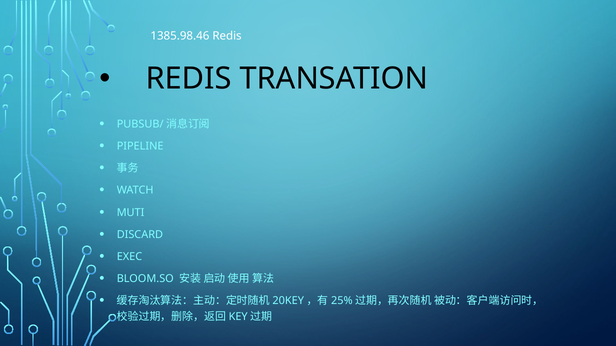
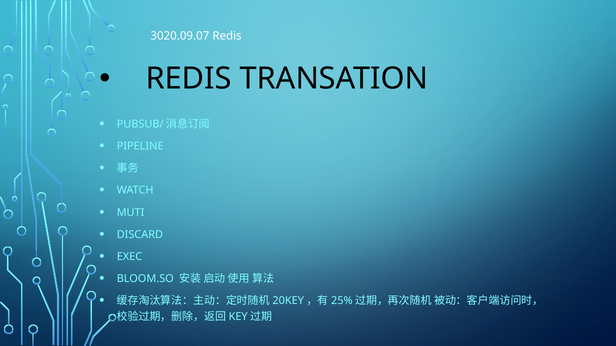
1385.98.46: 1385.98.46 -> 3020.09.07
